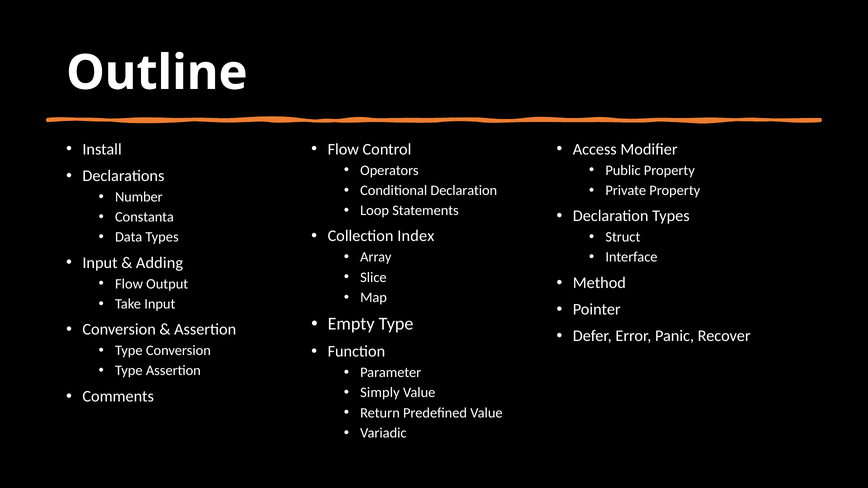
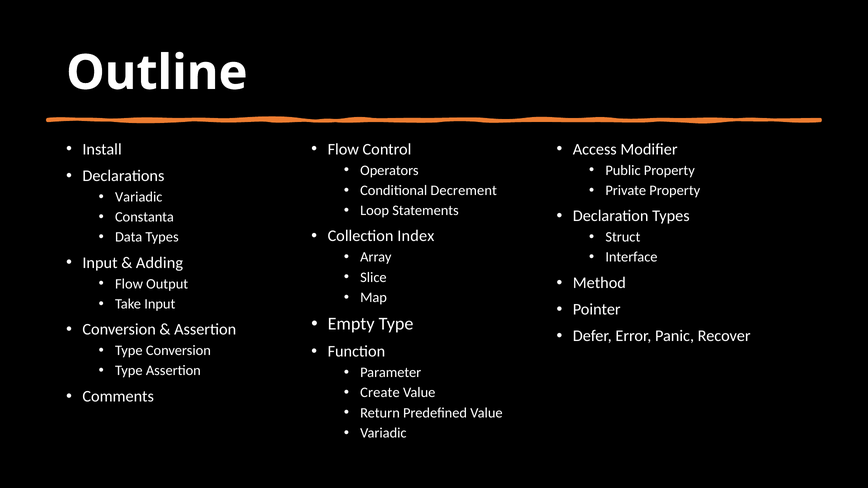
Conditional Declaration: Declaration -> Decrement
Number at (139, 197): Number -> Variadic
Simply: Simply -> Create
